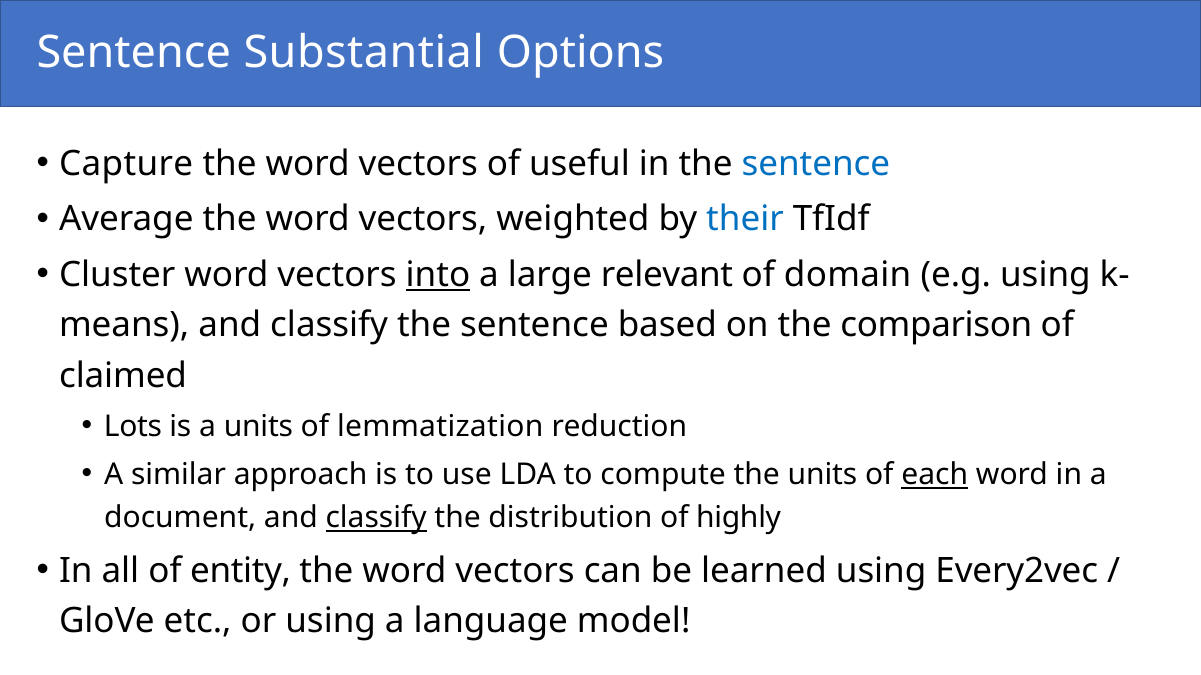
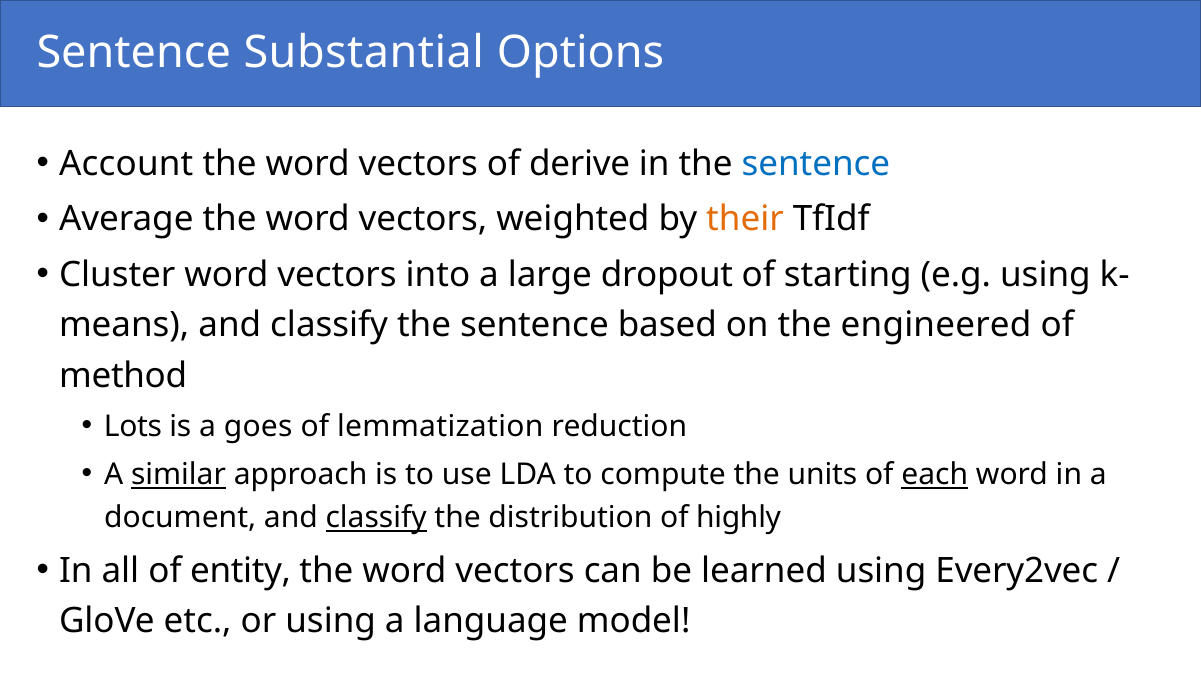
Capture: Capture -> Account
useful: useful -> derive
their colour: blue -> orange
into underline: present -> none
relevant: relevant -> dropout
domain: domain -> starting
comparison: comparison -> engineered
claimed: claimed -> method
a units: units -> goes
similar underline: none -> present
